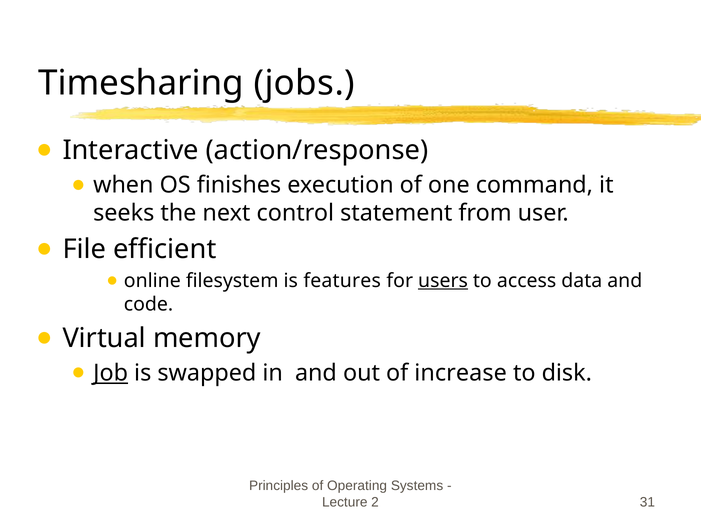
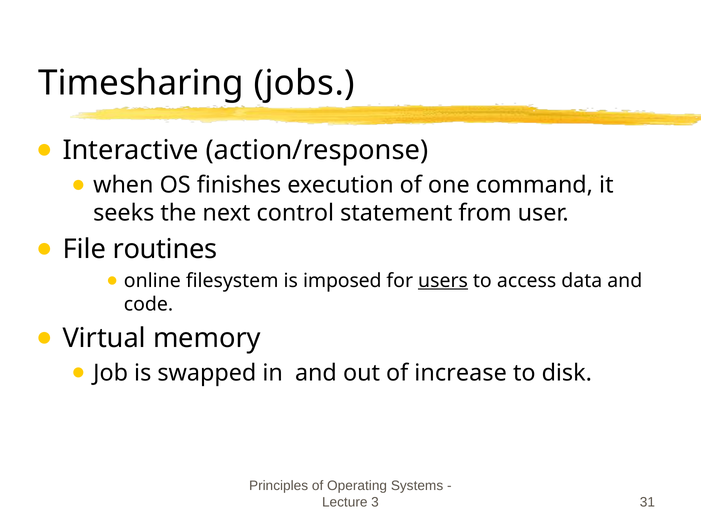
efficient: efficient -> routines
features: features -> imposed
Job underline: present -> none
2: 2 -> 3
